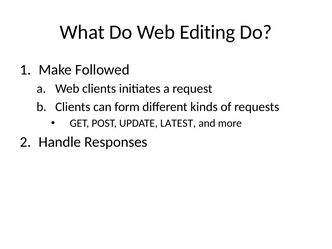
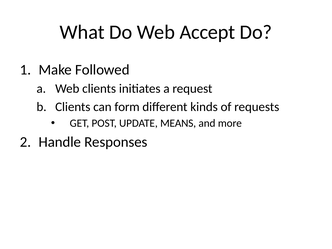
Editing: Editing -> Accept
LATEST: LATEST -> MEANS
